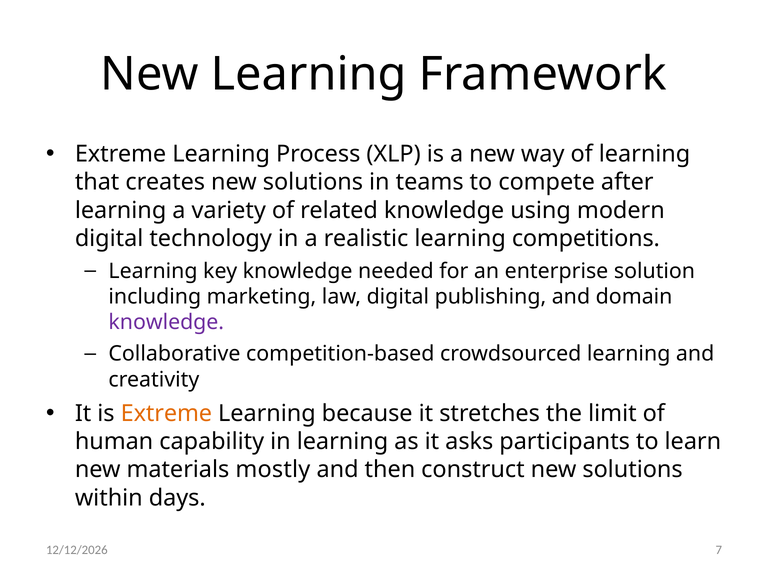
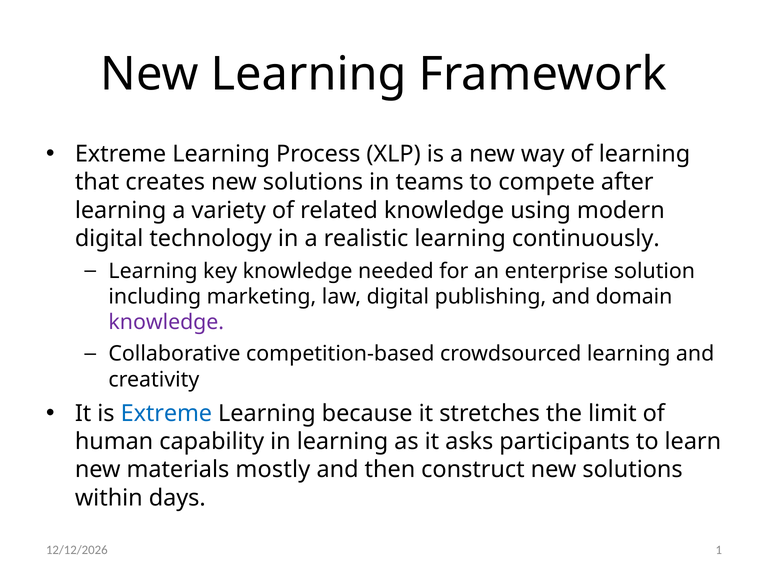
competitions: competitions -> continuously
Extreme at (166, 413) colour: orange -> blue
7: 7 -> 1
